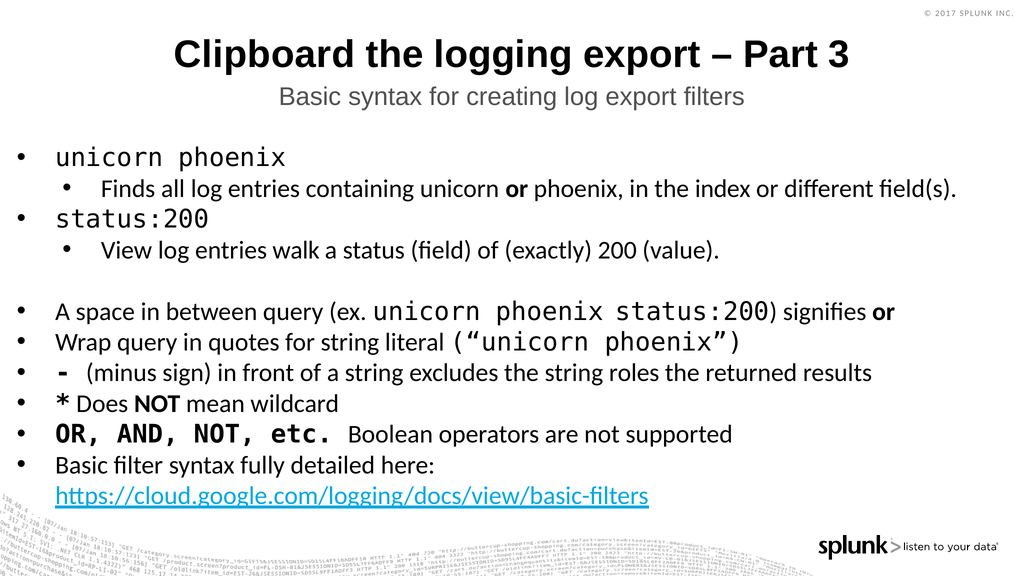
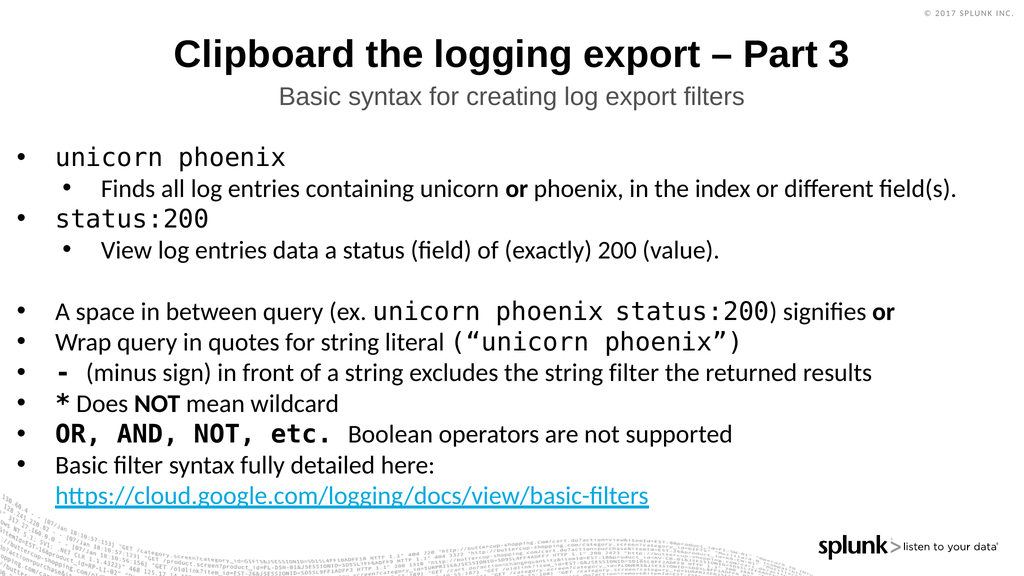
walk: walk -> data
string roles: roles -> filter
